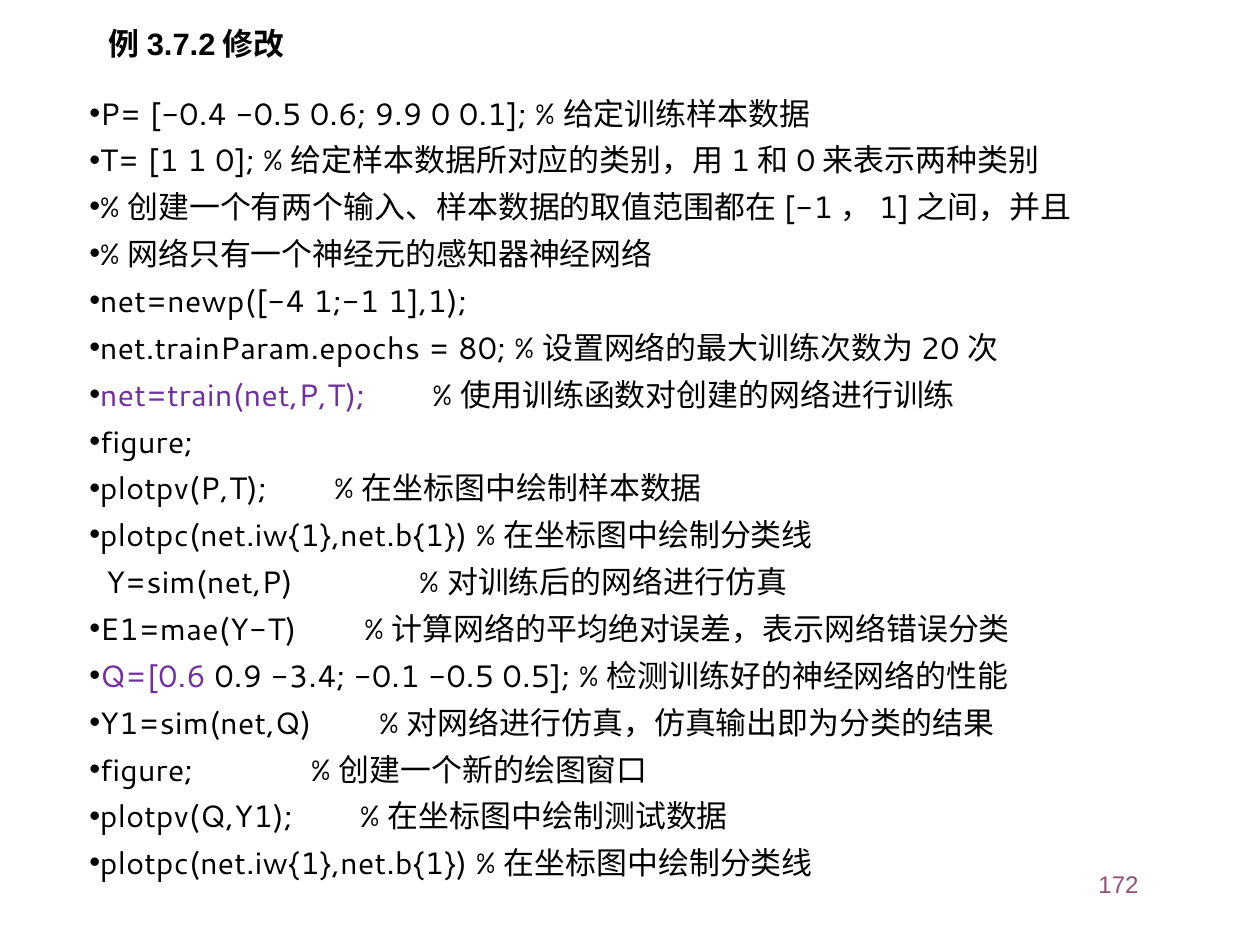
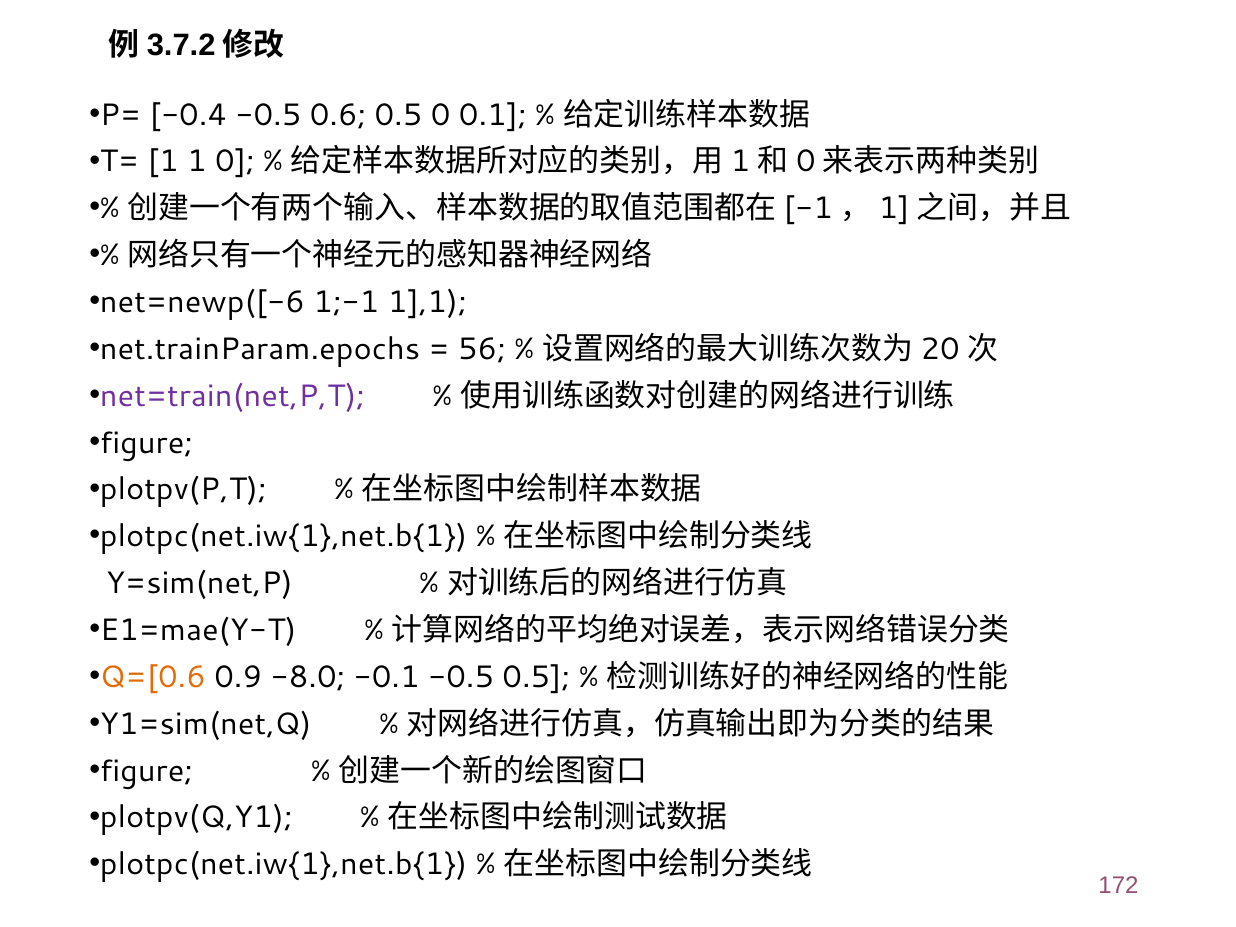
0.6 9.9: 9.9 -> 0.5
net=newp([-4: net=newp([-4 -> net=newp([-6
80: 80 -> 56
Q=[0.6 colour: purple -> orange
-3.4: -3.4 -> -8.0
